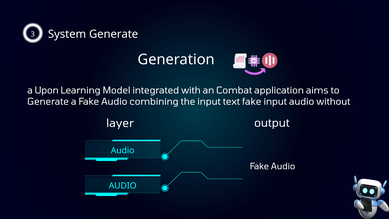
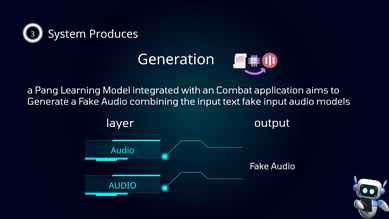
System Generate: Generate -> Produces
Upon: Upon -> Pang
without: without -> models
